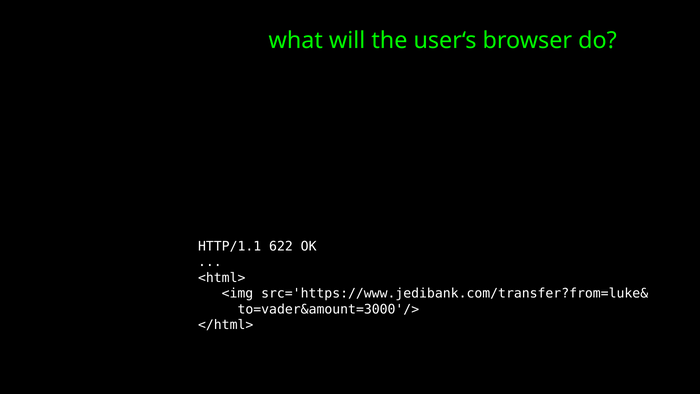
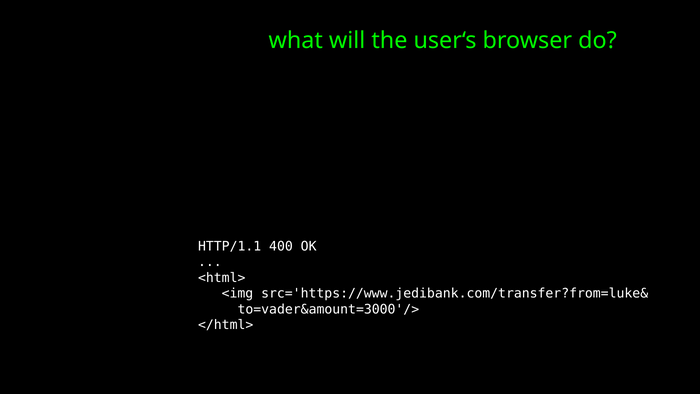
622: 622 -> 400
